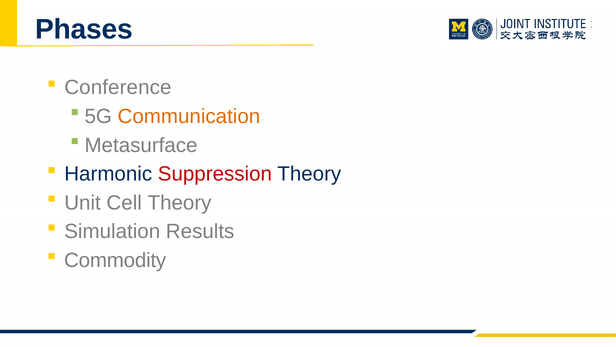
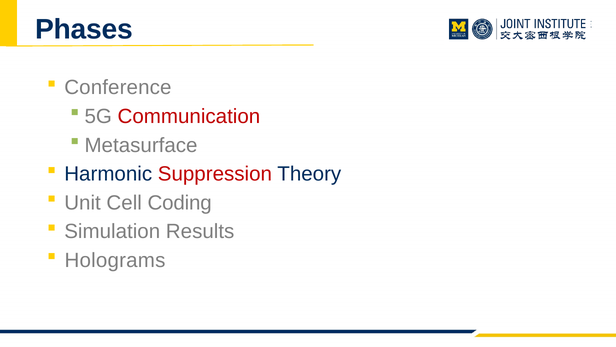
Communication colour: orange -> red
Cell Theory: Theory -> Coding
Commodity: Commodity -> Holograms
